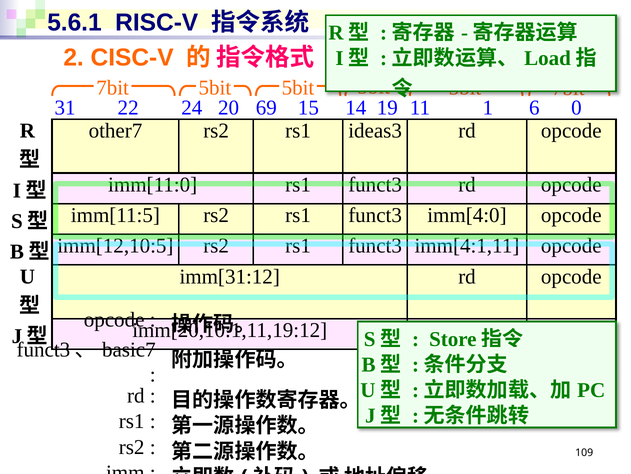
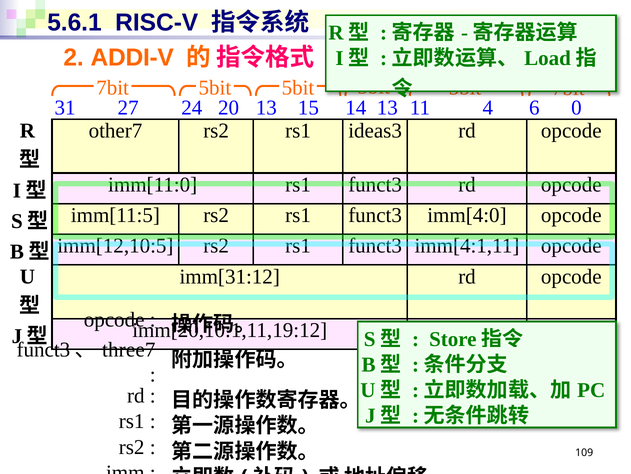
CISC-V: CISC-V -> ADDI-V
22: 22 -> 27
20 69: 69 -> 13
14 19: 19 -> 13
1: 1 -> 4
basic7: basic7 -> three7
